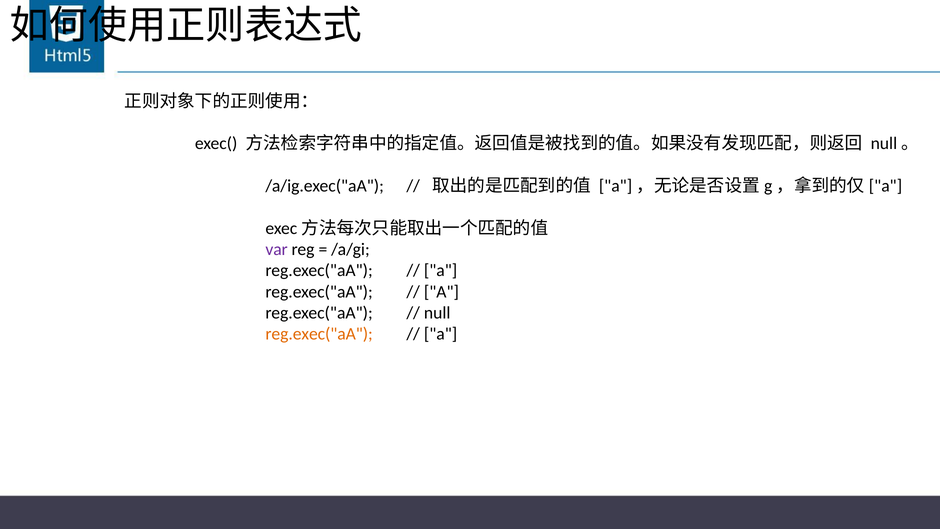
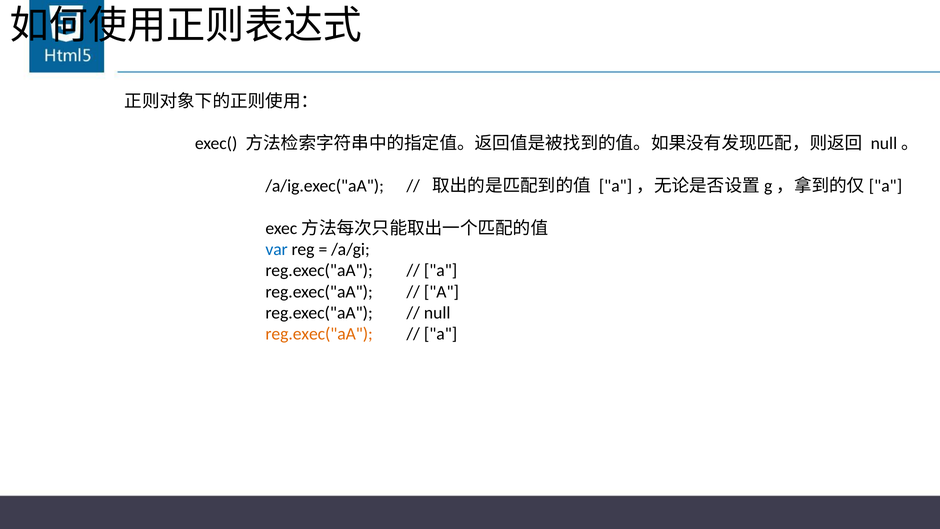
var colour: purple -> blue
